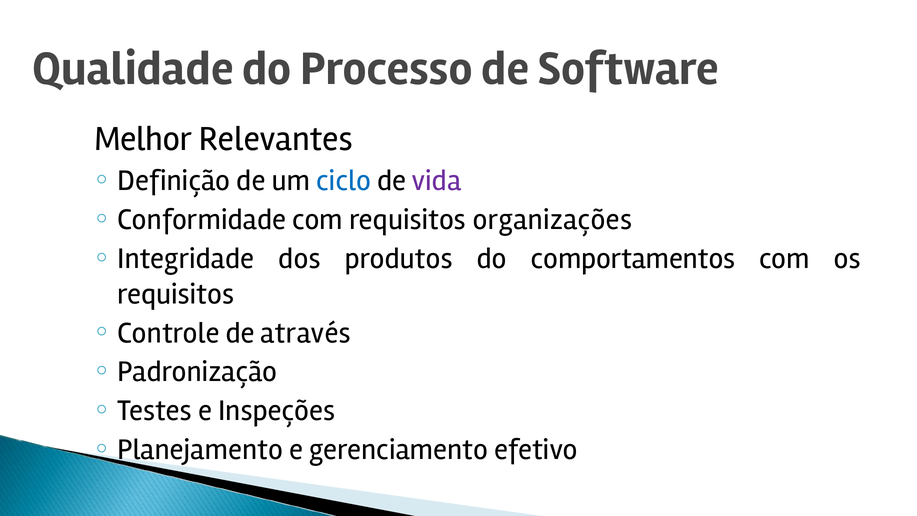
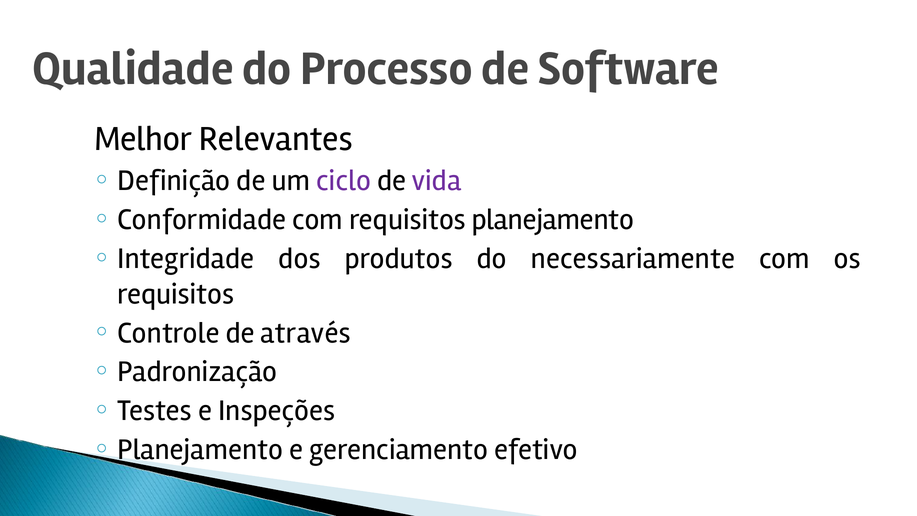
ciclo colour: blue -> purple
organizações: organizações -> planejamento
comportamentos: comportamentos -> necessariamente
